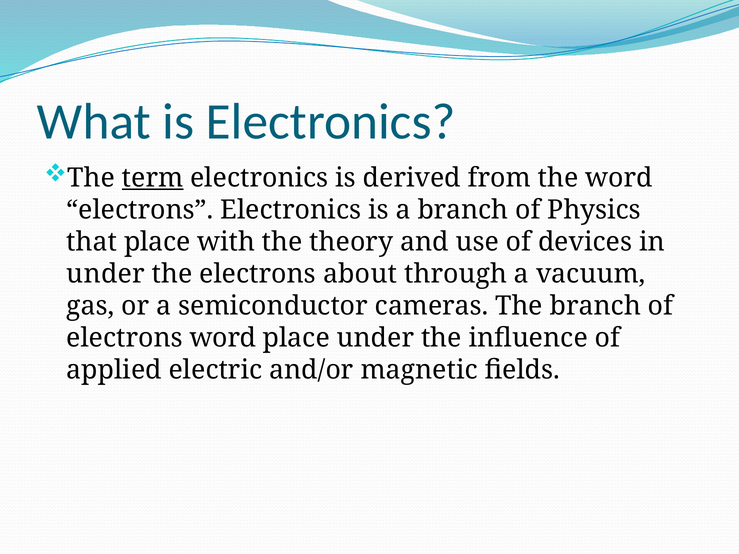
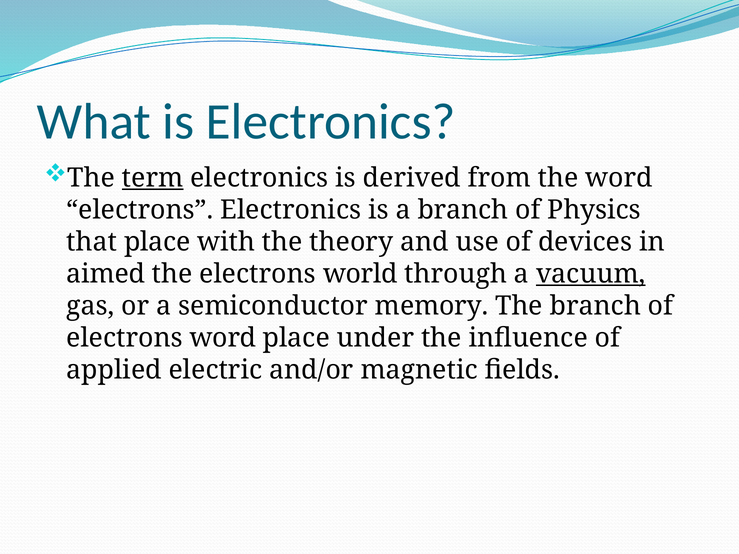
under at (106, 274): under -> aimed
about: about -> world
vacuum underline: none -> present
cameras: cameras -> memory
